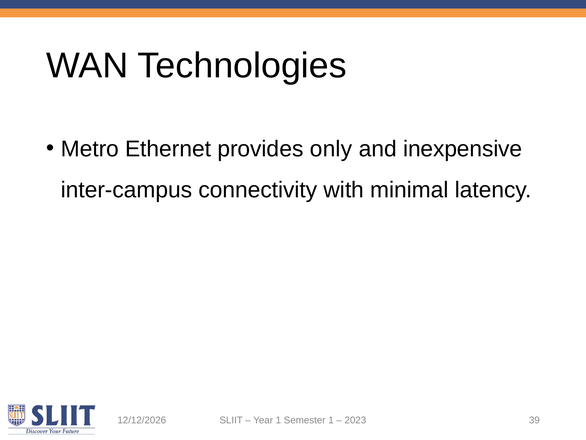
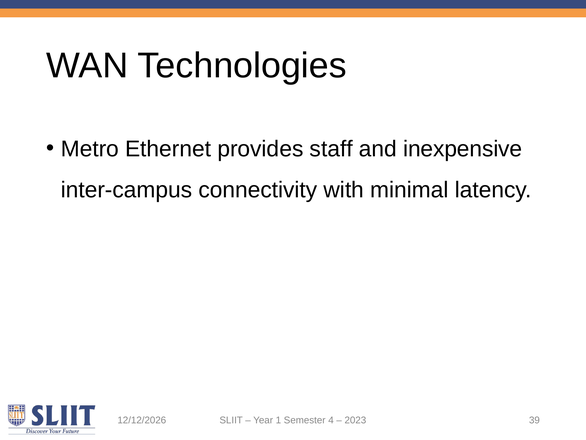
only: only -> staff
Semester 1: 1 -> 4
